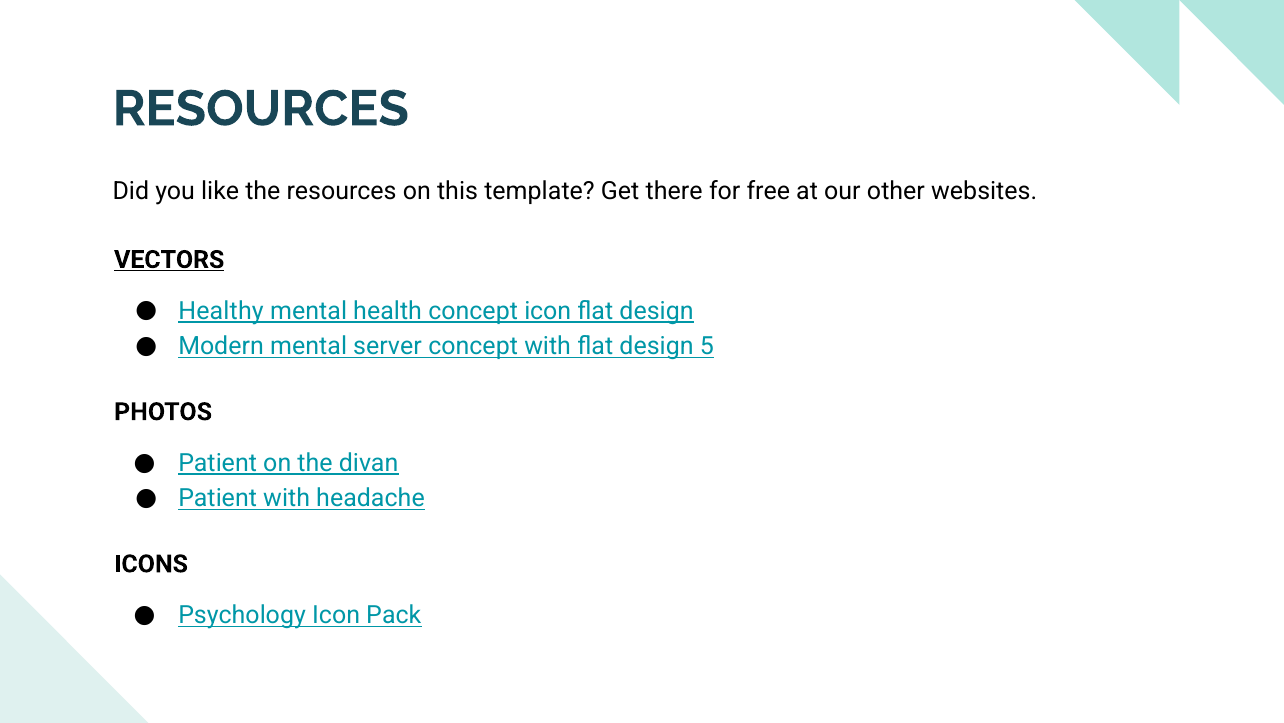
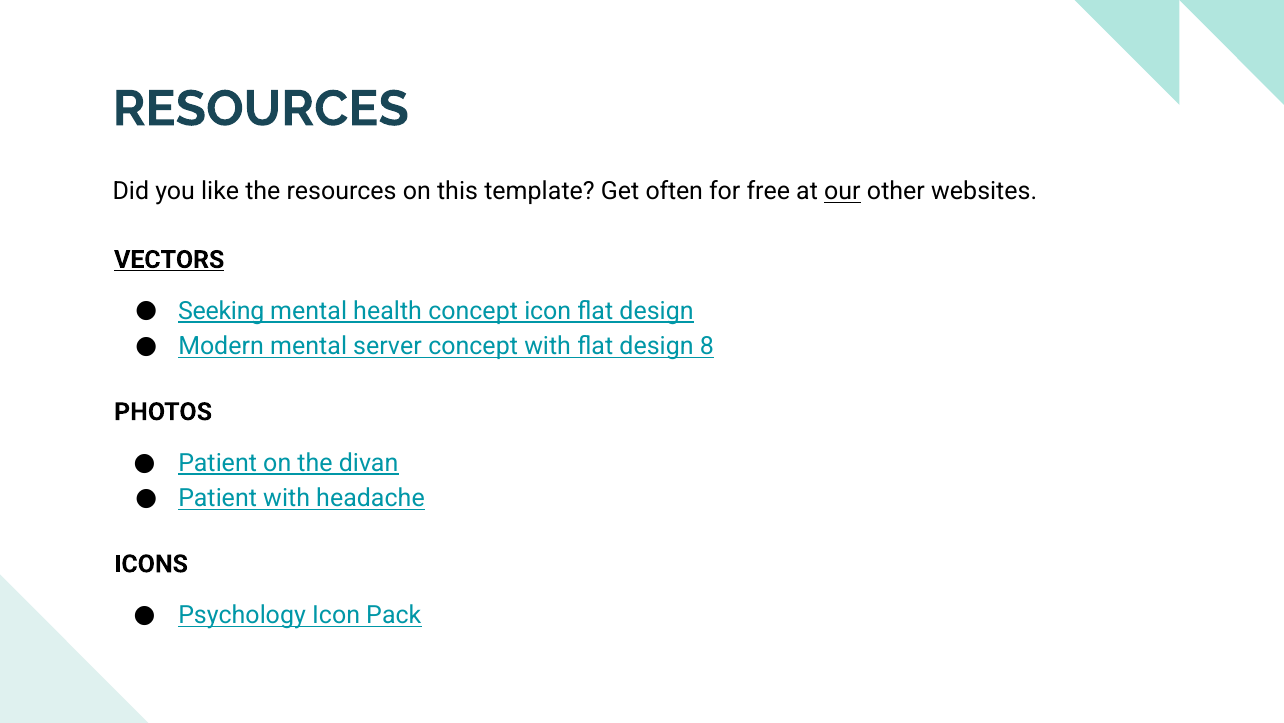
there: there -> often
our underline: none -> present
Healthy: Healthy -> Seeking
5: 5 -> 8
